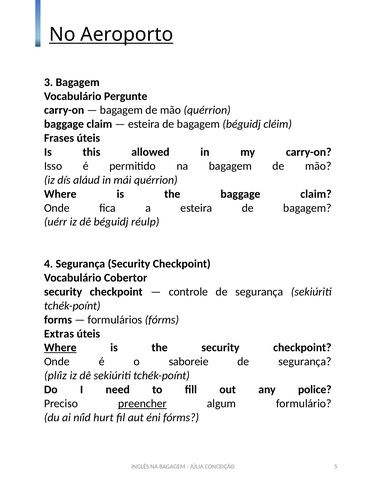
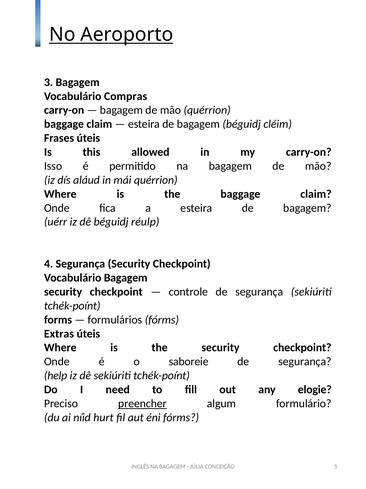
Pergunte: Pergunte -> Compras
Vocabulário Cobertor: Cobertor -> Bagagem
Where at (60, 347) underline: present -> none
plíiz: plíiz -> help
police: police -> elogie
